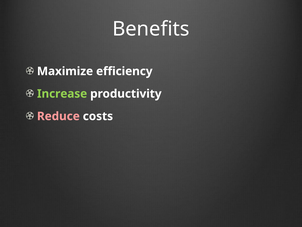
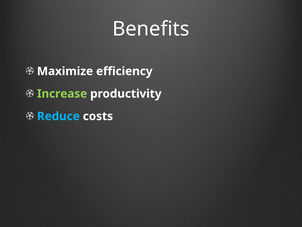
Reduce colour: pink -> light blue
